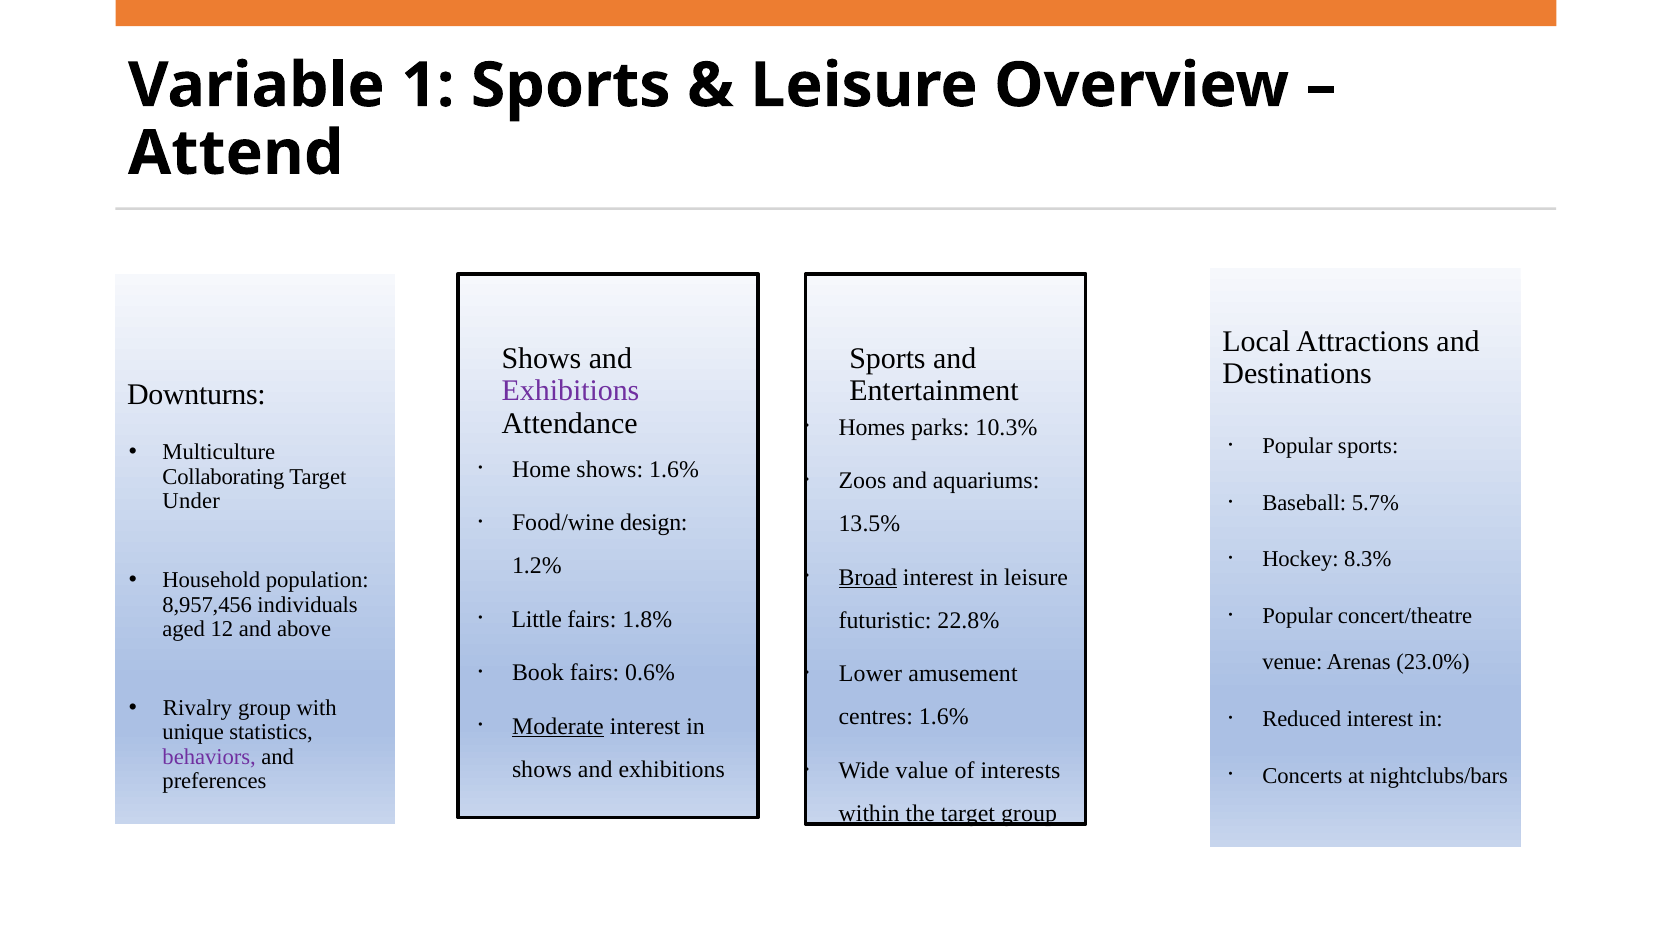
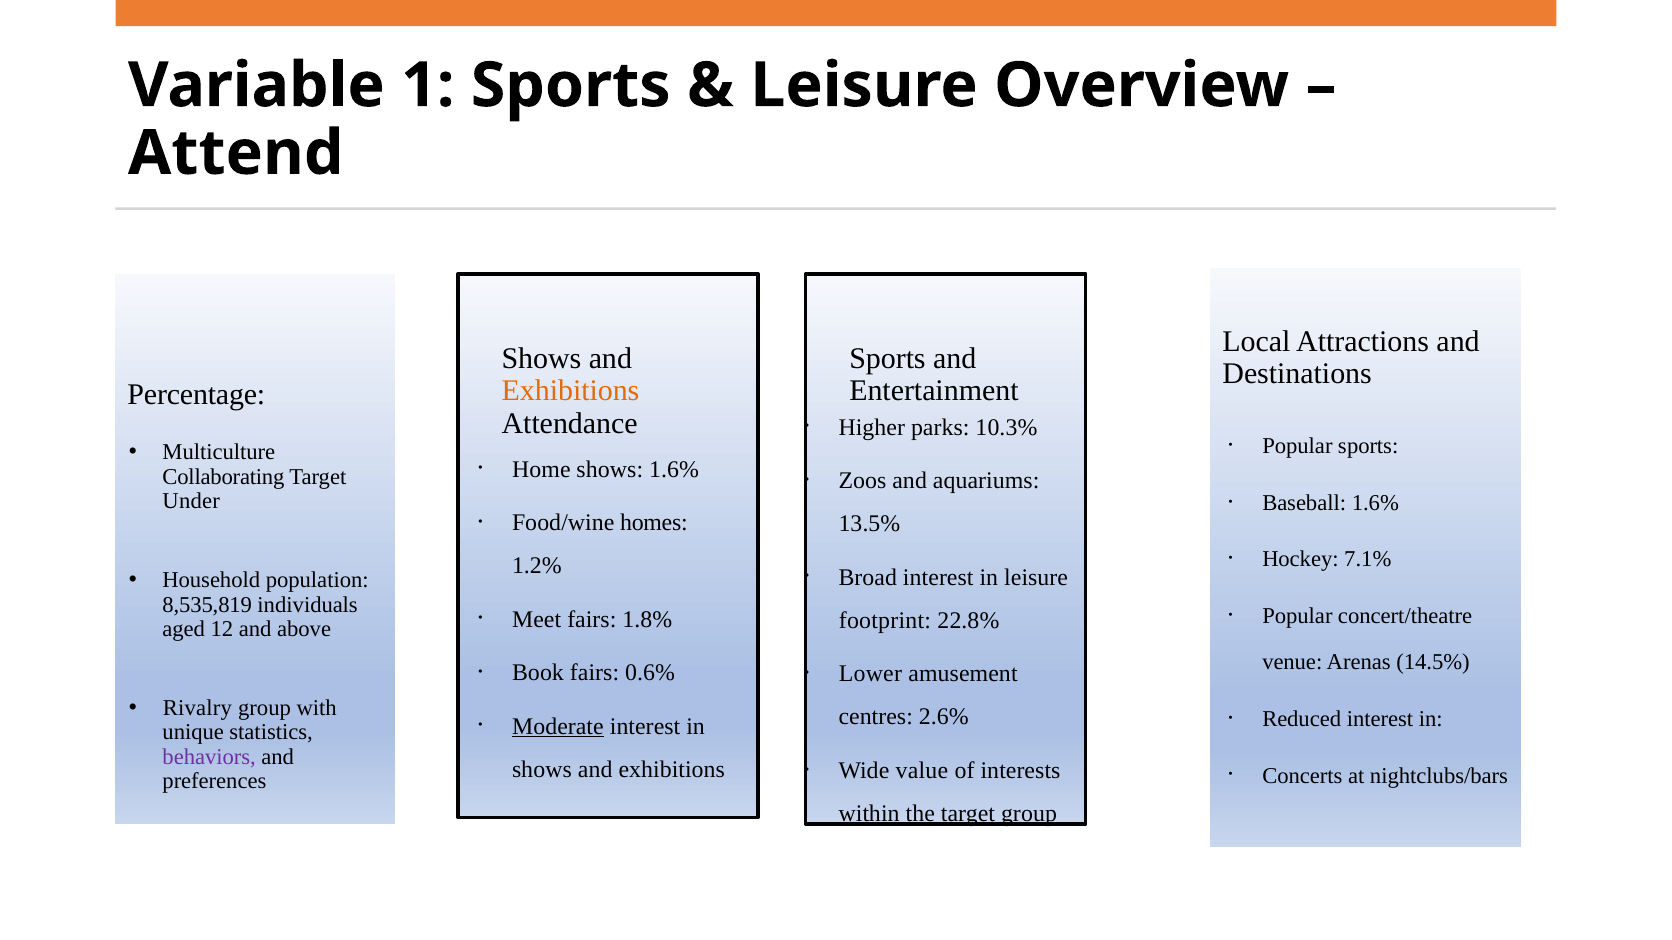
Exhibitions at (571, 391) colour: purple -> orange
Downturns: Downturns -> Percentage
Homes: Homes -> Higher
Baseball 5.7%: 5.7% -> 1.6%
design: design -> homes
8.3%: 8.3% -> 7.1%
Broad underline: present -> none
8,957,456: 8,957,456 -> 8,535,819
futuristic: futuristic -> footprint
Little: Little -> Meet
23.0%: 23.0% -> 14.5%
centres 1.6%: 1.6% -> 2.6%
